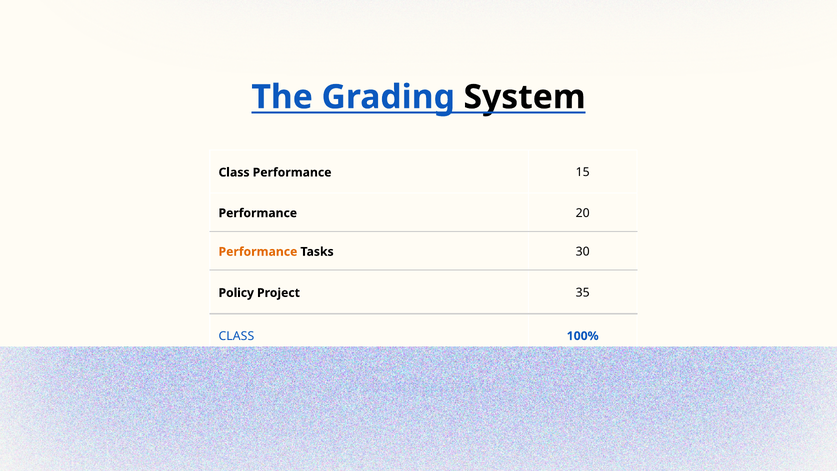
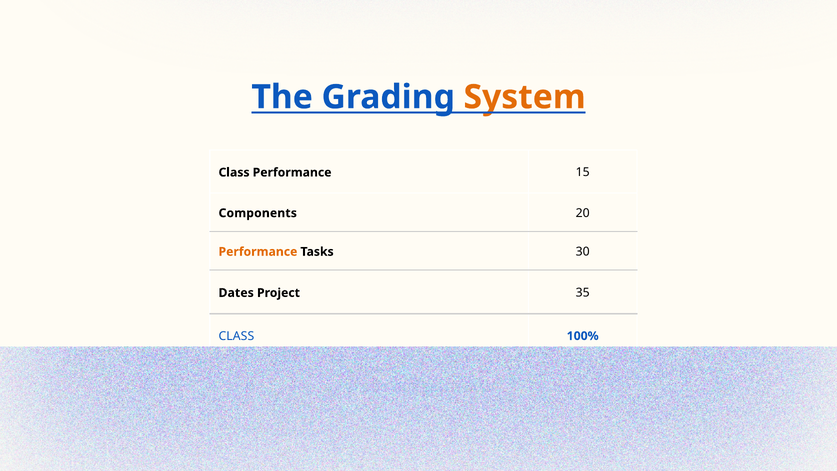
System colour: black -> orange
Performance at (258, 213): Performance -> Components
Policy: Policy -> Dates
